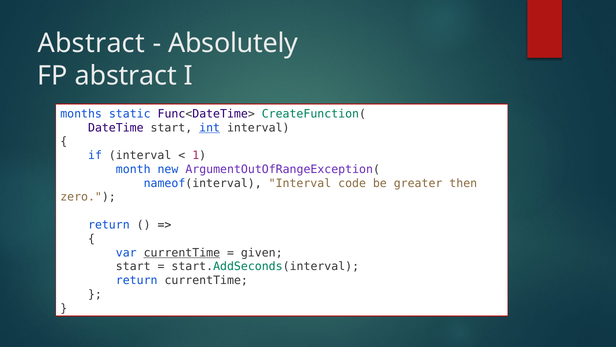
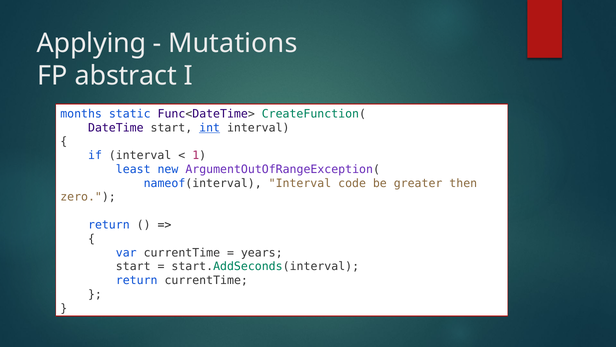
Abstract at (91, 43): Abstract -> Applying
Absolutely: Absolutely -> Mutations
month: month -> least
currentTime at (182, 252) underline: present -> none
given: given -> years
